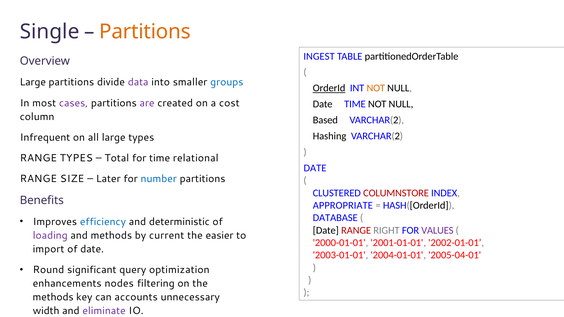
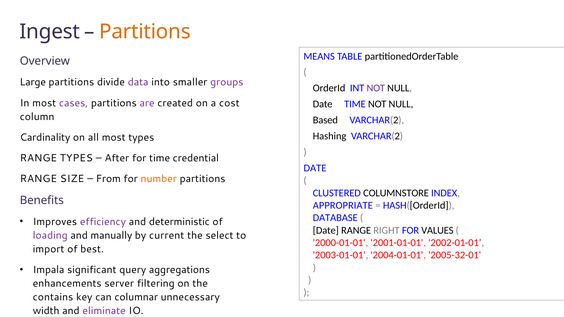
Single: Single -> Ingest
INGEST: INGEST -> MEANS
groups colour: blue -> purple
OrderId underline: present -> none
NOT at (376, 88) colour: orange -> purple
Infrequent: Infrequent -> Cardinality
all large: large -> most
Total: Total -> After
relational: relational -> credential
Later: Later -> From
number colour: blue -> orange
COLUMNSTORE colour: red -> black
efficiency colour: blue -> purple
RANGE at (356, 231) colour: red -> black
VALUES colour: purple -> black
and methods: methods -> manually
easier: easier -> select
of date: date -> best
2005-04-01: 2005-04-01 -> 2005-32-01
Round: Round -> Impala
optimization: optimization -> aggregations
nodes: nodes -> server
methods at (53, 297): methods -> contains
accounts: accounts -> columnar
